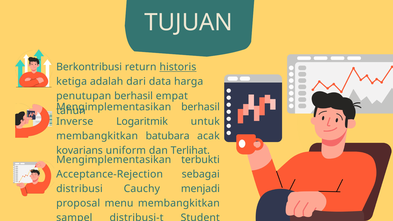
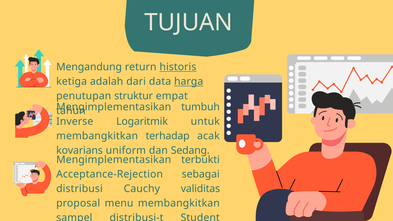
Berkontribusi: Berkontribusi -> Mengandung
harga underline: none -> present
penutupan berhasil: berhasil -> struktur
berhasil at (201, 107): berhasil -> tumbuh
batubara: batubara -> terhadap
Terlihat: Terlihat -> Sedang
menjadi: menjadi -> validitas
